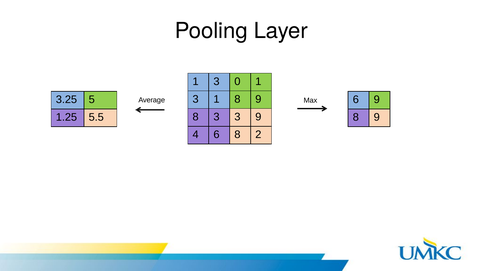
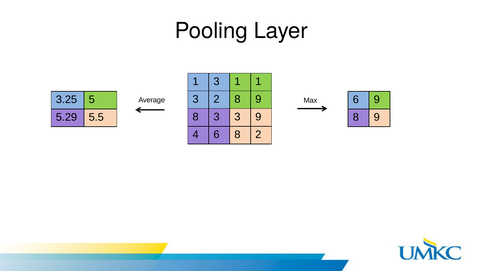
3 0: 0 -> 1
3 1: 1 -> 2
1.25: 1.25 -> 5.29
